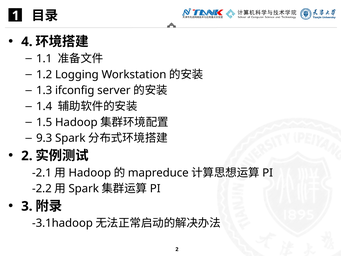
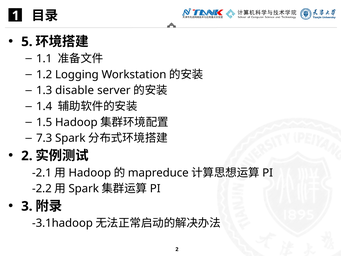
4: 4 -> 5
ifconfig: ifconfig -> disable
9.3: 9.3 -> 7.3
